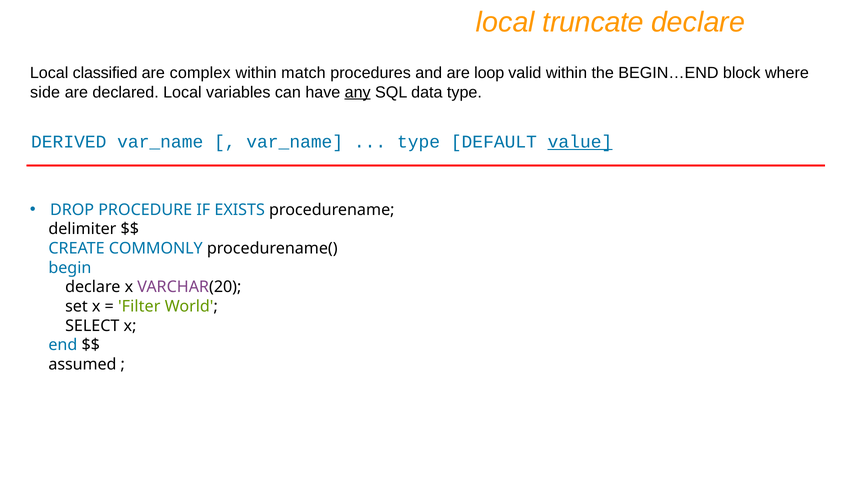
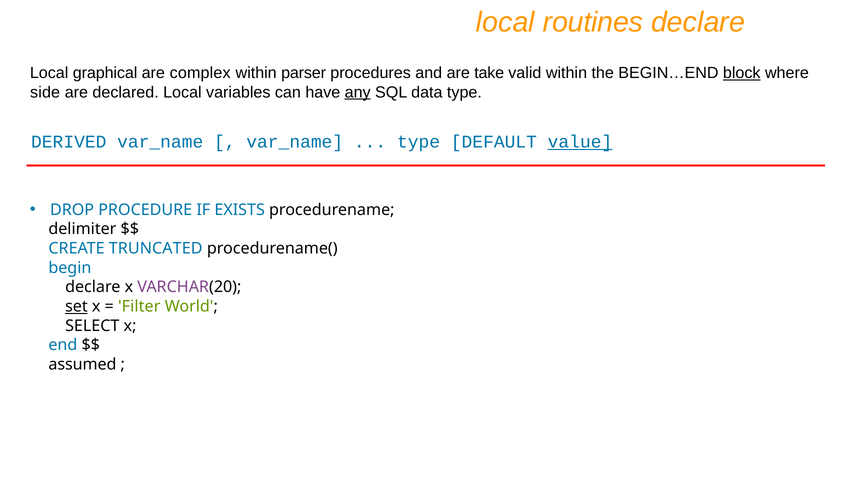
truncate: truncate -> routines
classified: classified -> graphical
match: match -> parser
loop: loop -> take
block underline: none -> present
COMMONLY: COMMONLY -> TRUNCATED
set underline: none -> present
